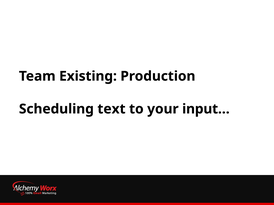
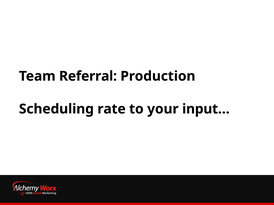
Existing: Existing -> Referral
text: text -> rate
